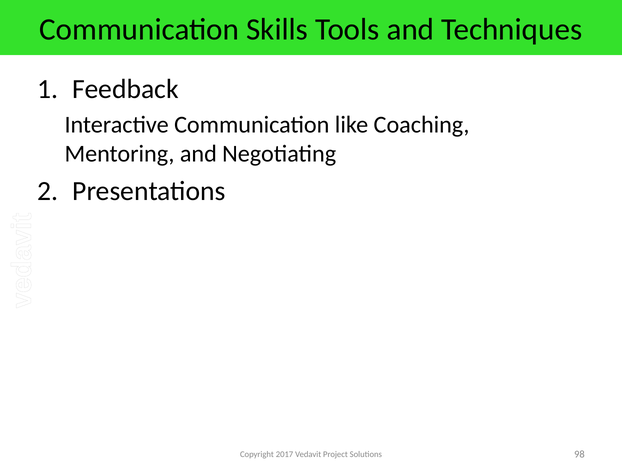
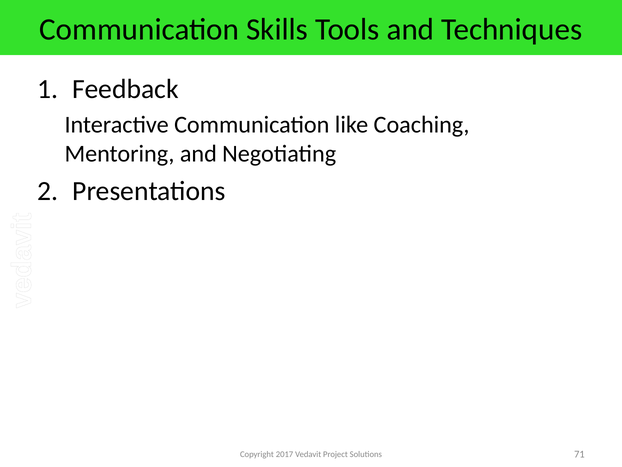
98: 98 -> 71
